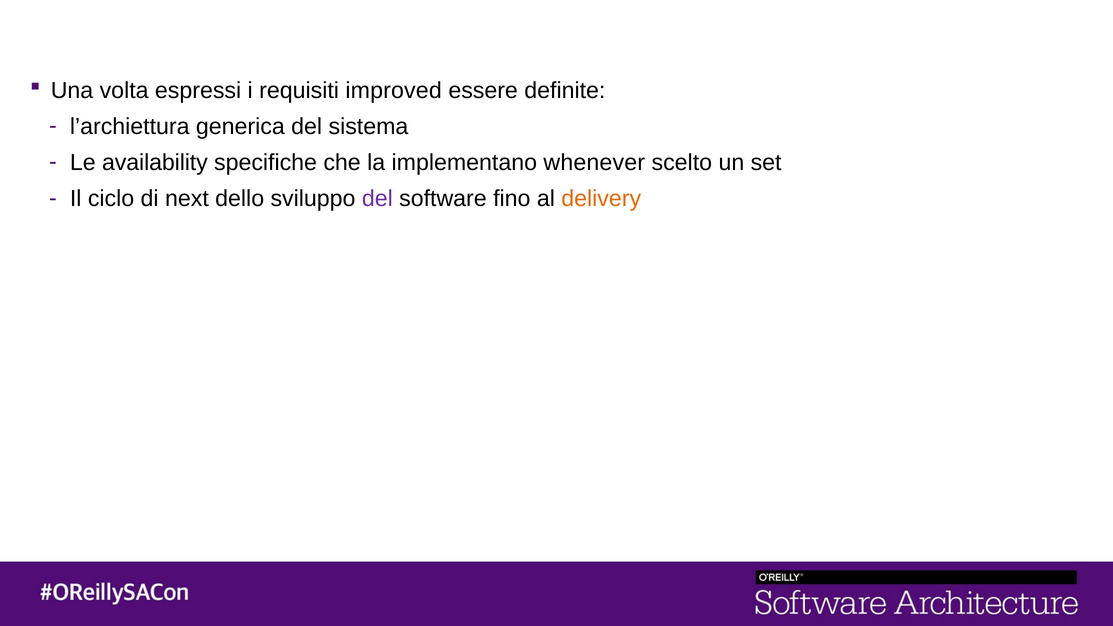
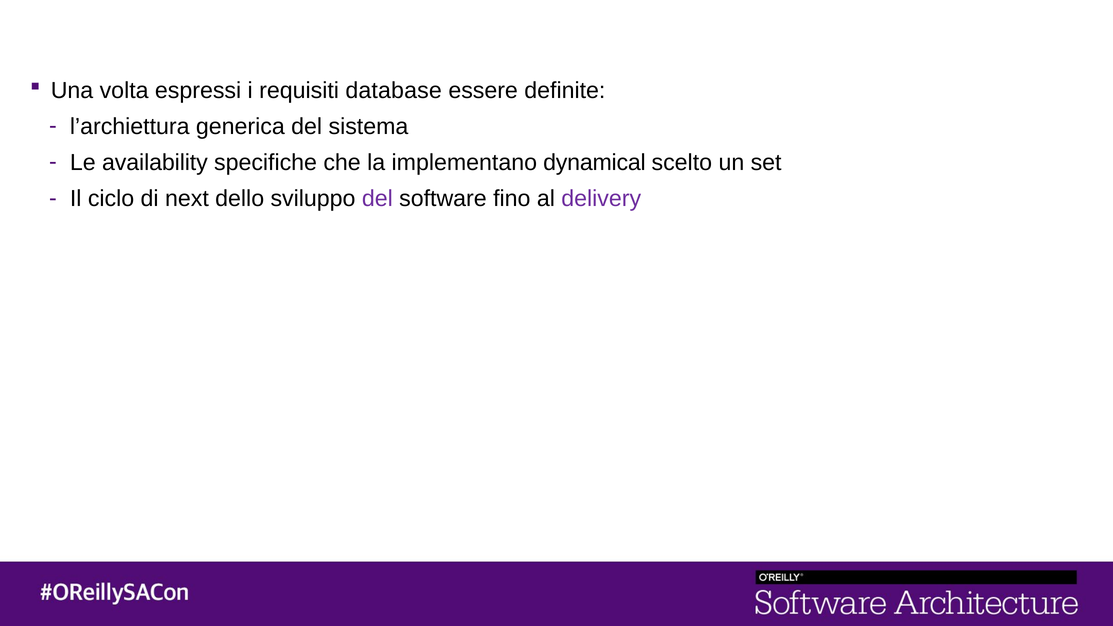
improved: improved -> database
whenever: whenever -> dynamical
delivery colour: orange -> purple
